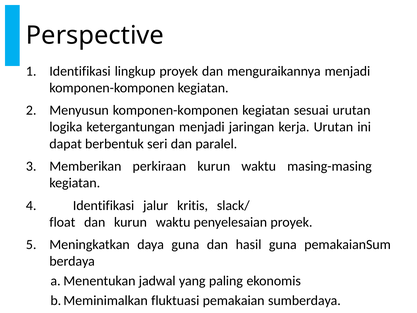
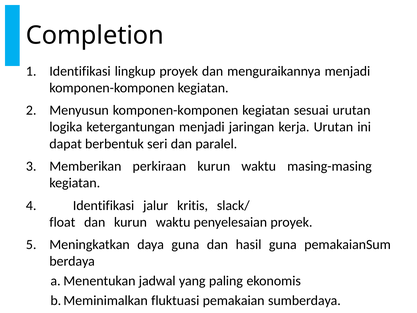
Perspective: Perspective -> Completion
